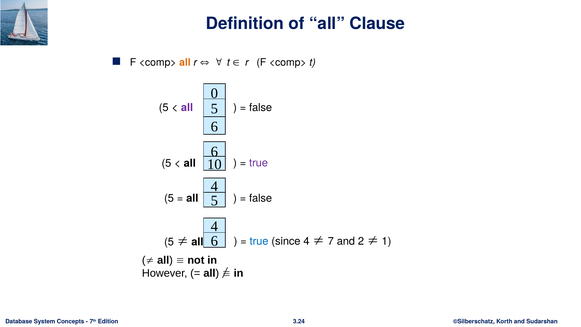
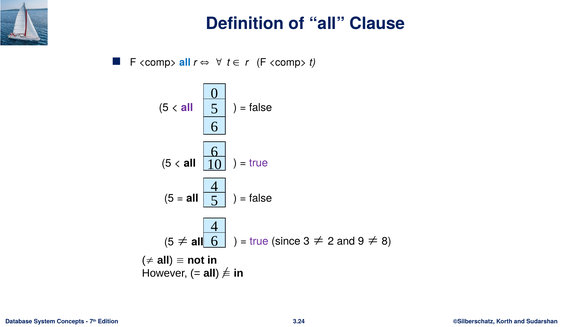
all at (185, 62) colour: orange -> blue
true at (259, 241) colour: blue -> purple
since 4: 4 -> 3
7: 7 -> 2
2: 2 -> 9
1: 1 -> 8
